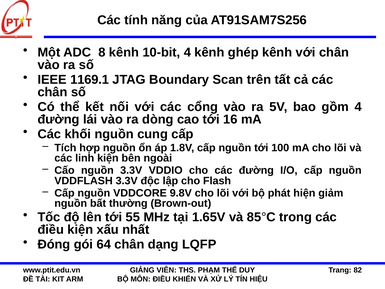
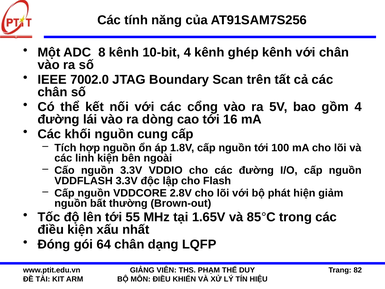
1169.1: 1169.1 -> 7002.0
9.8V: 9.8V -> 2.8V
